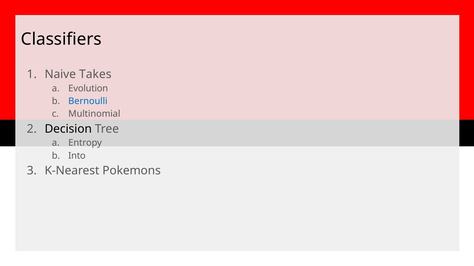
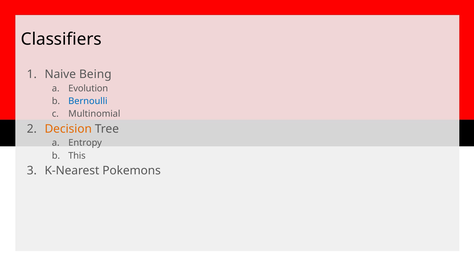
Takes: Takes -> Being
Decision colour: black -> orange
Into: Into -> This
